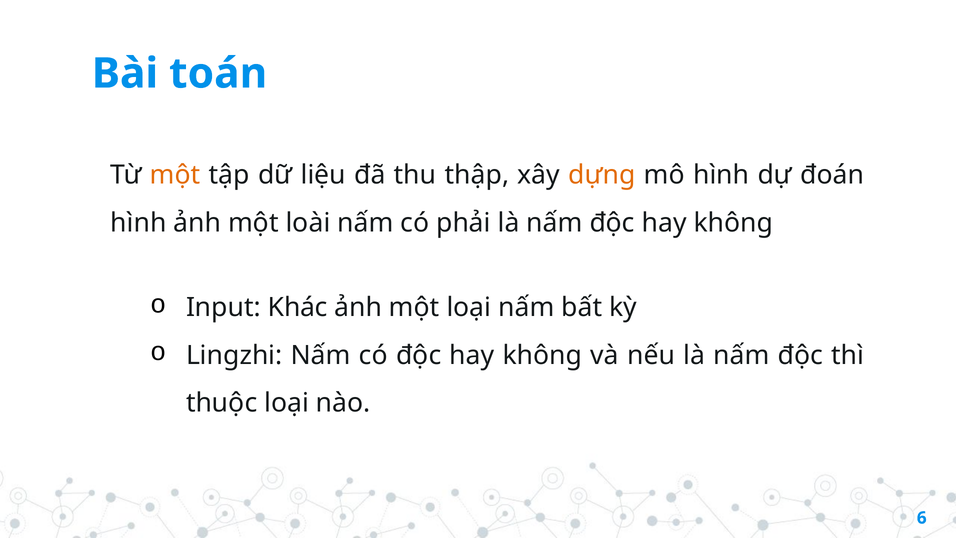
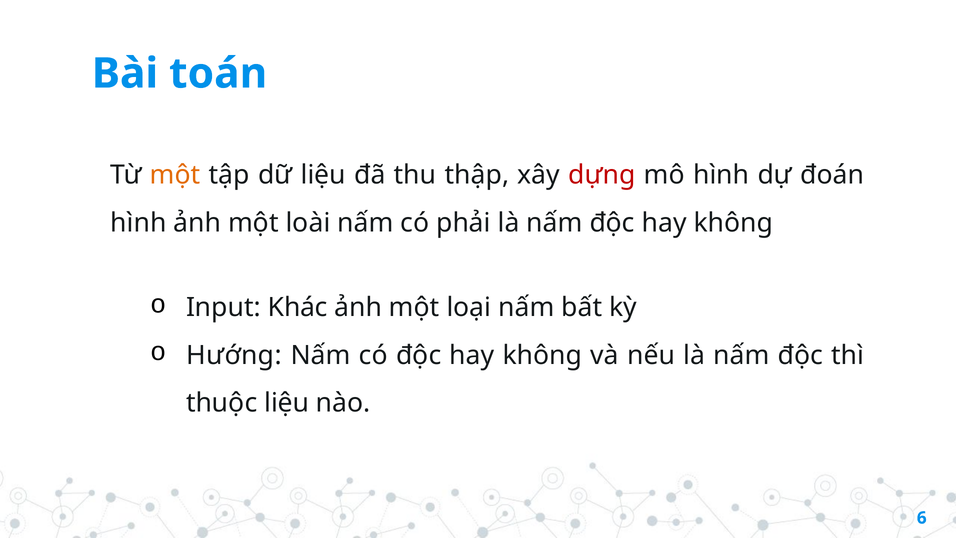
dựng colour: orange -> red
Lingzhi: Lingzhi -> Hướng
thuộc loại: loại -> liệu
